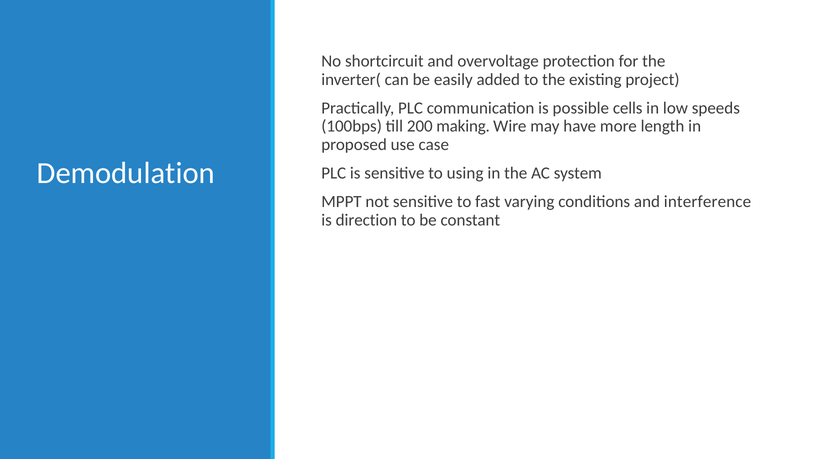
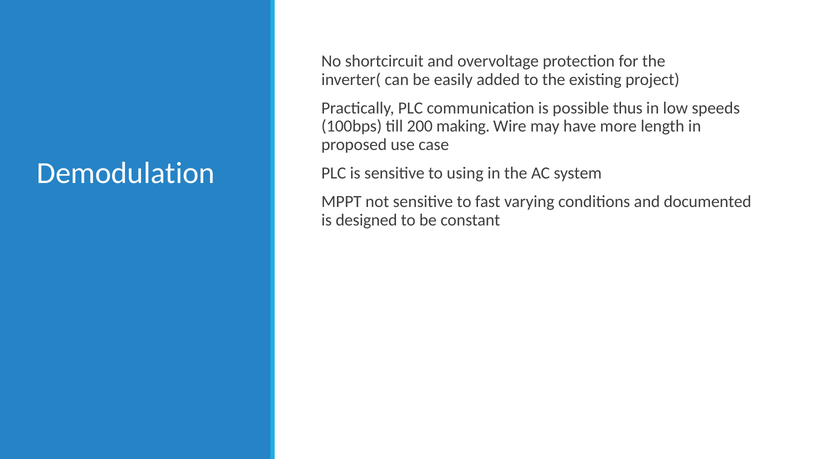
cells: cells -> thus
interference: interference -> documented
direction: direction -> designed
